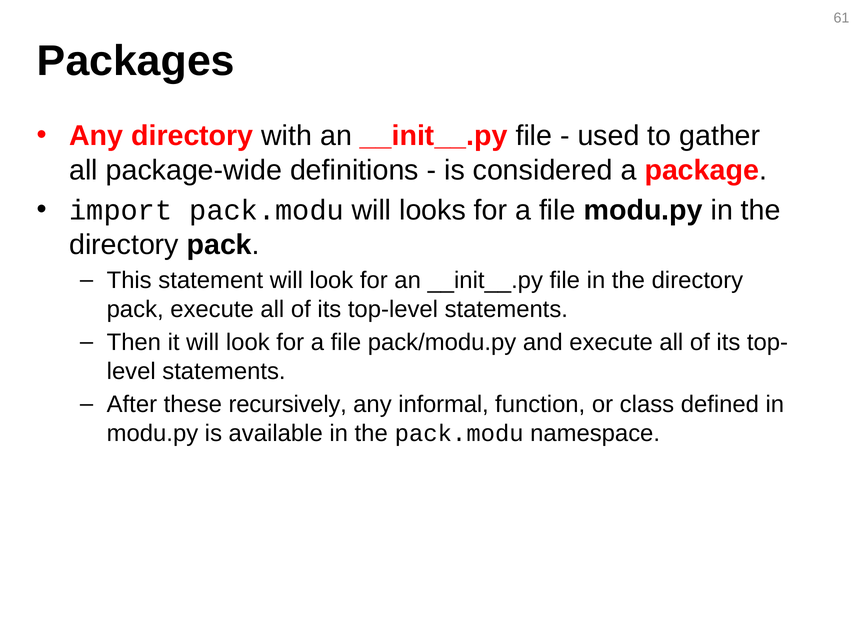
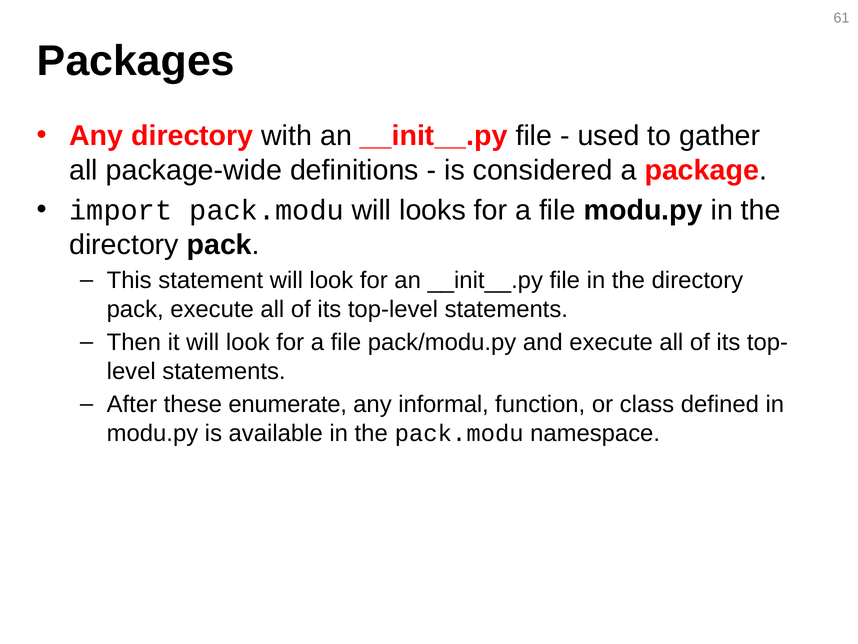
recursively: recursively -> enumerate
